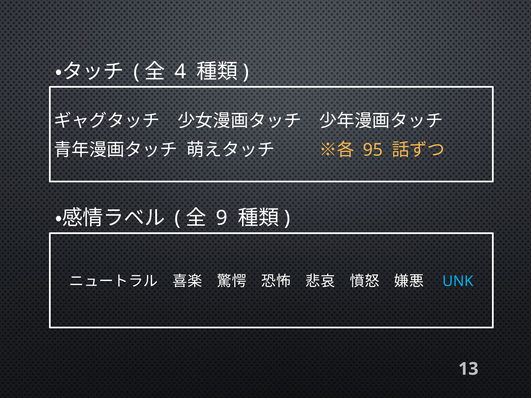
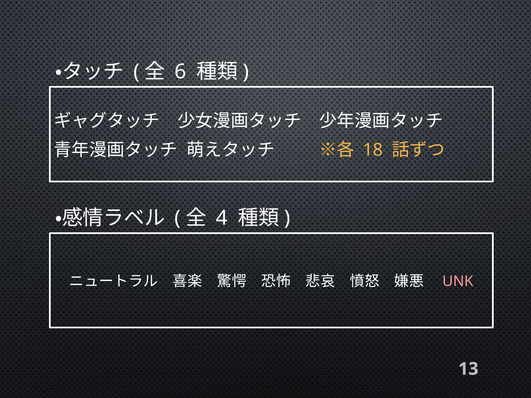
4: 4 -> 6
95: 95 -> 18
9: 9 -> 4
UNK colour: light blue -> pink
